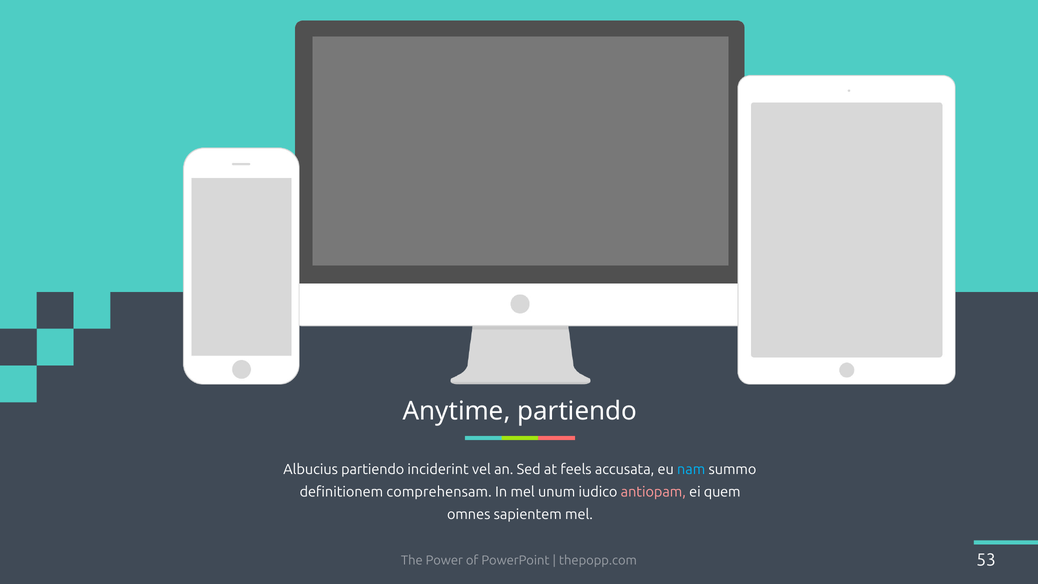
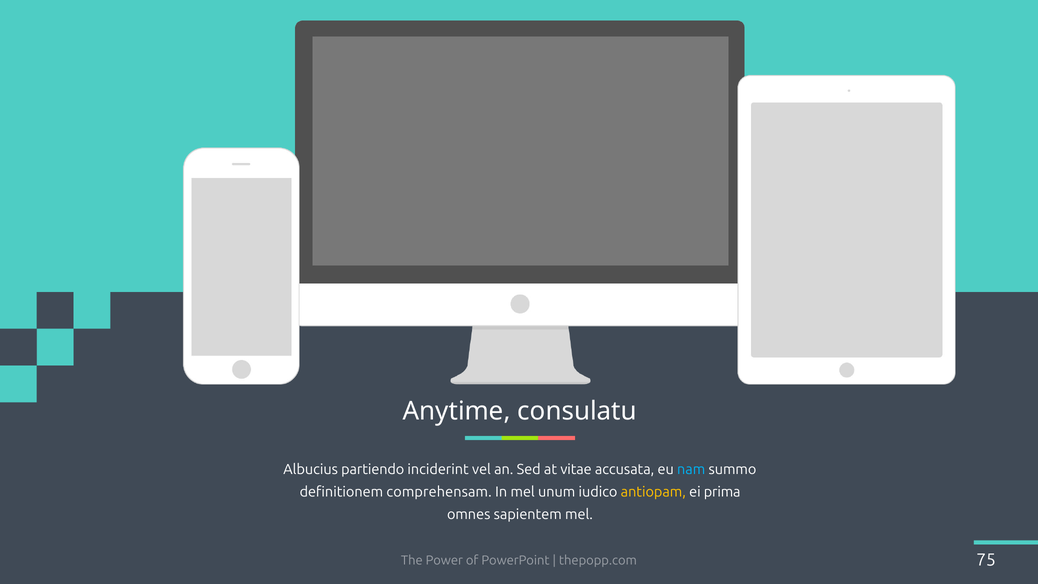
Anytime partiendo: partiendo -> consulatu
feels: feels -> vitae
antiopam colour: pink -> yellow
quem: quem -> prima
53: 53 -> 75
